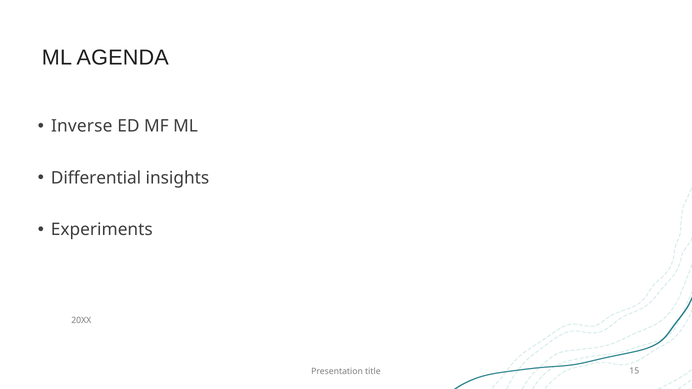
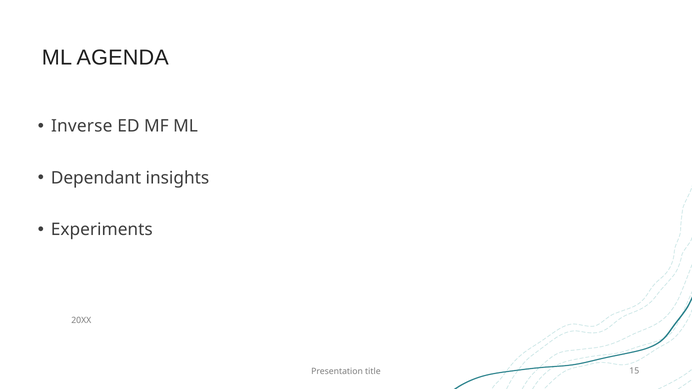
Differential: Differential -> Dependant
